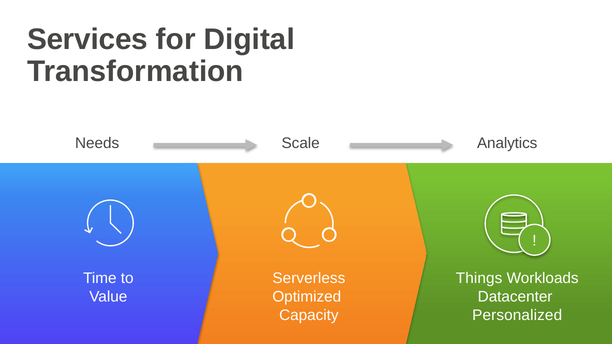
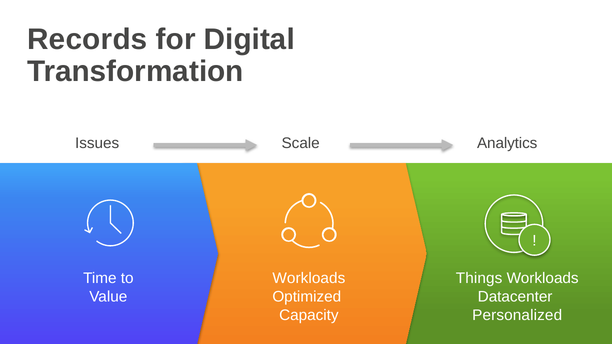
Services: Services -> Records
Needs: Needs -> Issues
Serverless at (309, 279): Serverless -> Workloads
